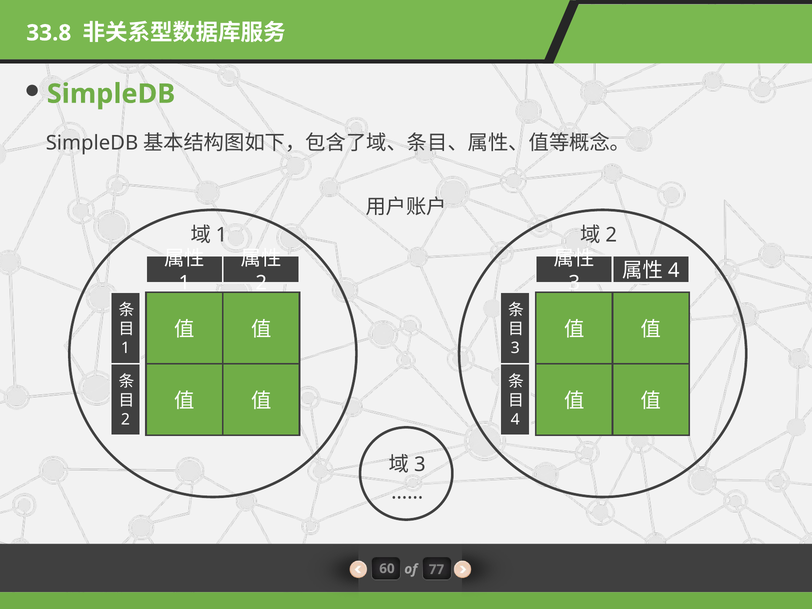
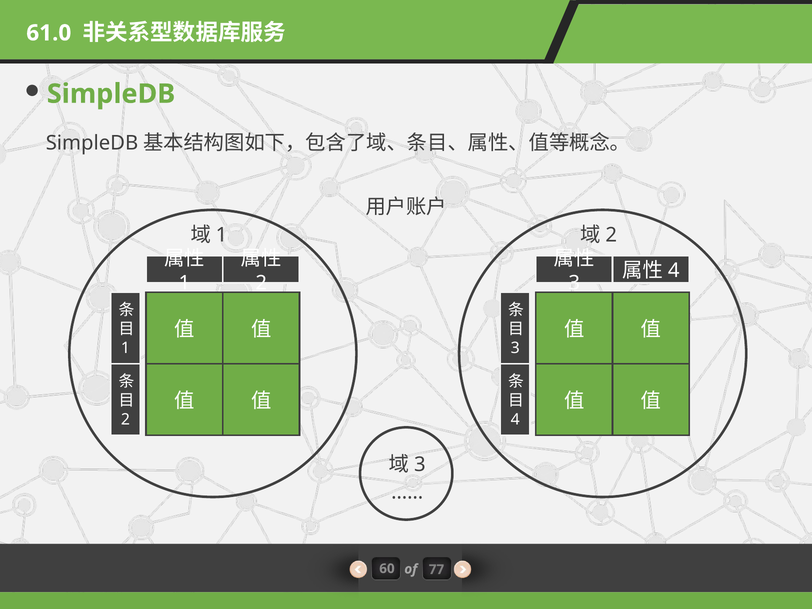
33.8: 33.8 -> 61.0
